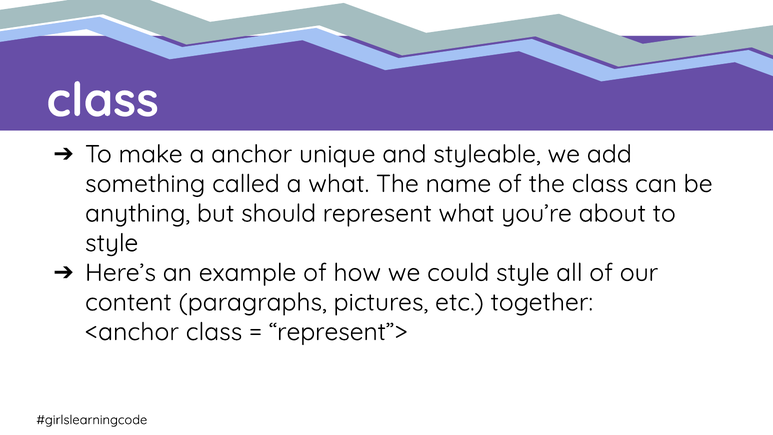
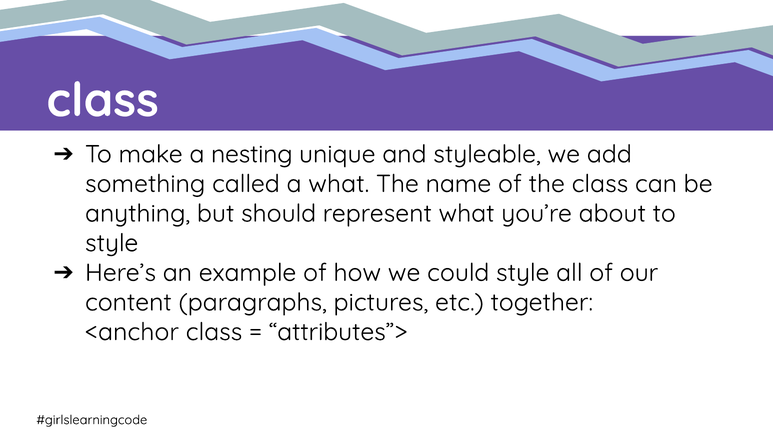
anchor: anchor -> nesting
represent”>: represent”> -> attributes”>
